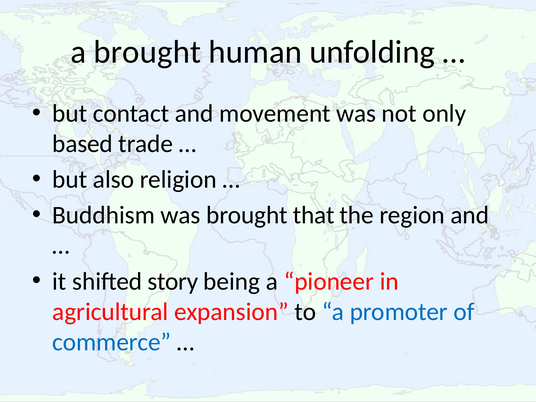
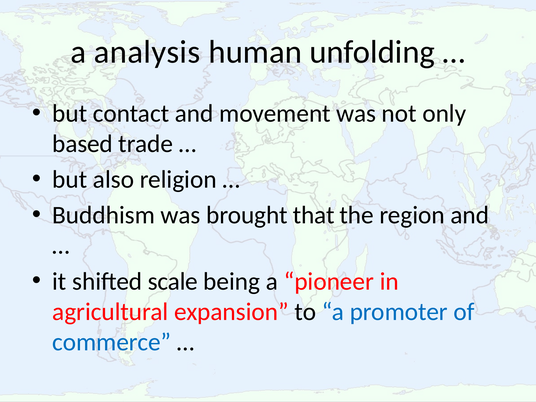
a brought: brought -> analysis
story: story -> scale
